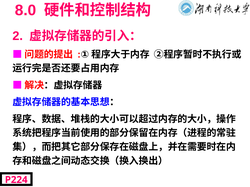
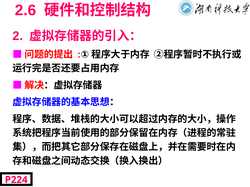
8.0: 8.0 -> 2.6
